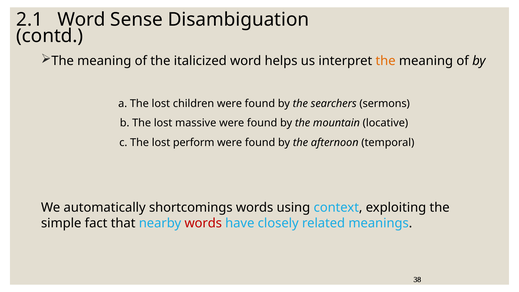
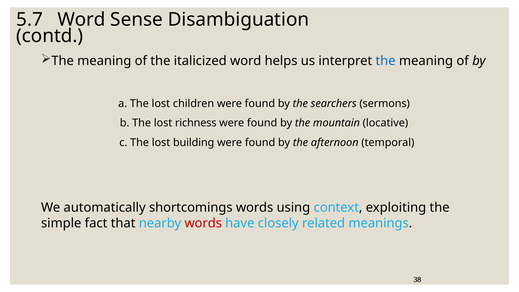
2.1: 2.1 -> 5.7
the at (386, 61) colour: orange -> blue
massive: massive -> richness
perform: perform -> building
